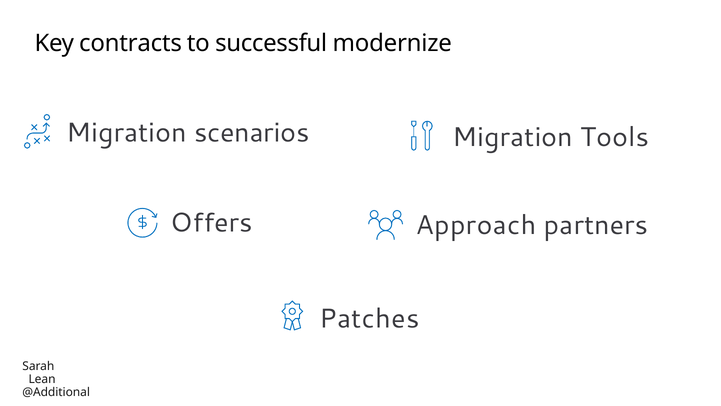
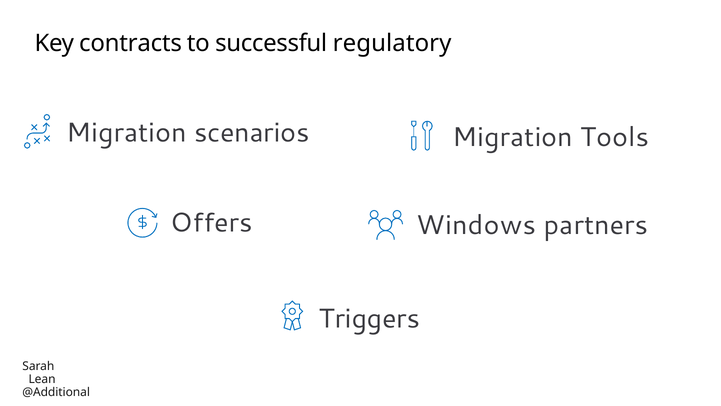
modernize: modernize -> regulatory
Approach: Approach -> Windows
Patches: Patches -> Triggers
